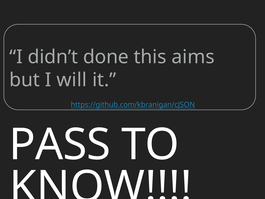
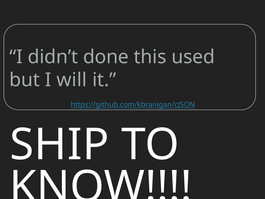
aims: aims -> used
PASS: PASS -> SHIP
